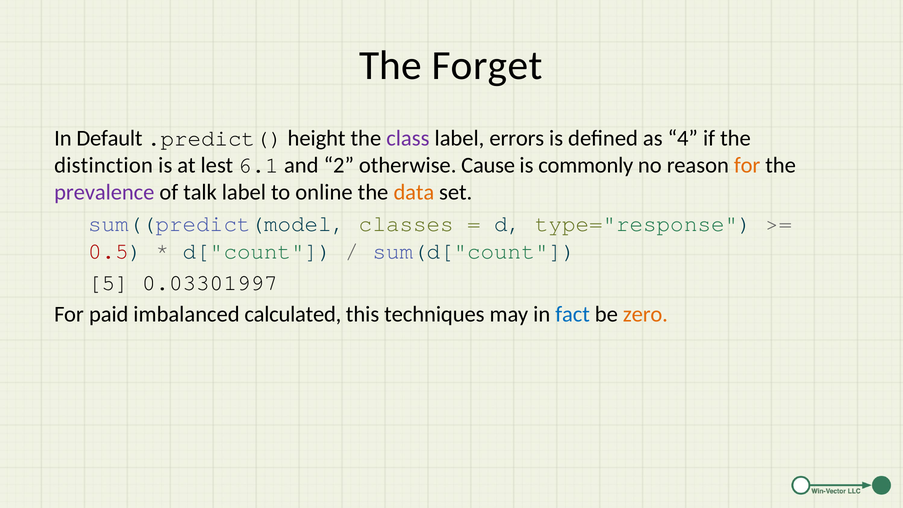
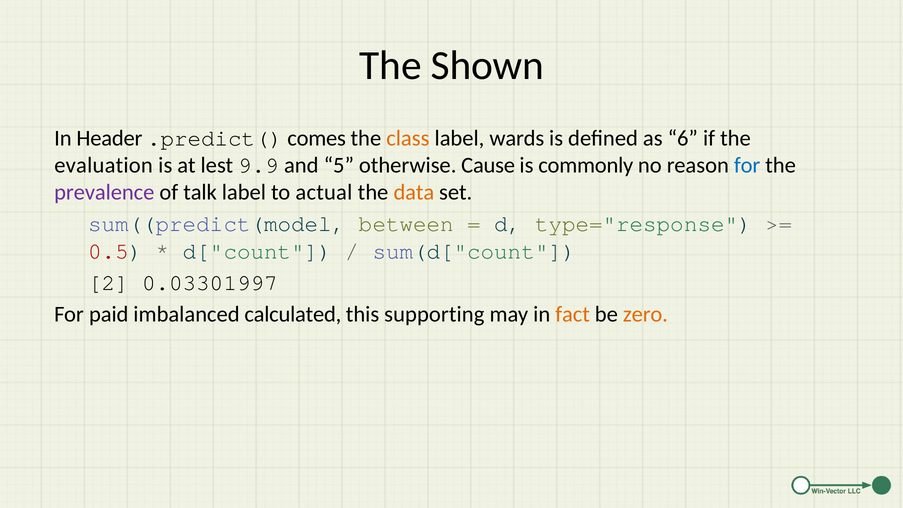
Forget: Forget -> Shown
Default: Default -> Header
height: height -> comes
class colour: purple -> orange
errors: errors -> wards
4: 4 -> 6
distinction: distinction -> evaluation
6.1: 6.1 -> 9.9
2: 2 -> 5
for at (747, 165) colour: orange -> blue
online: online -> actual
classes: classes -> between
5: 5 -> 2
techniques: techniques -> supporting
fact colour: blue -> orange
